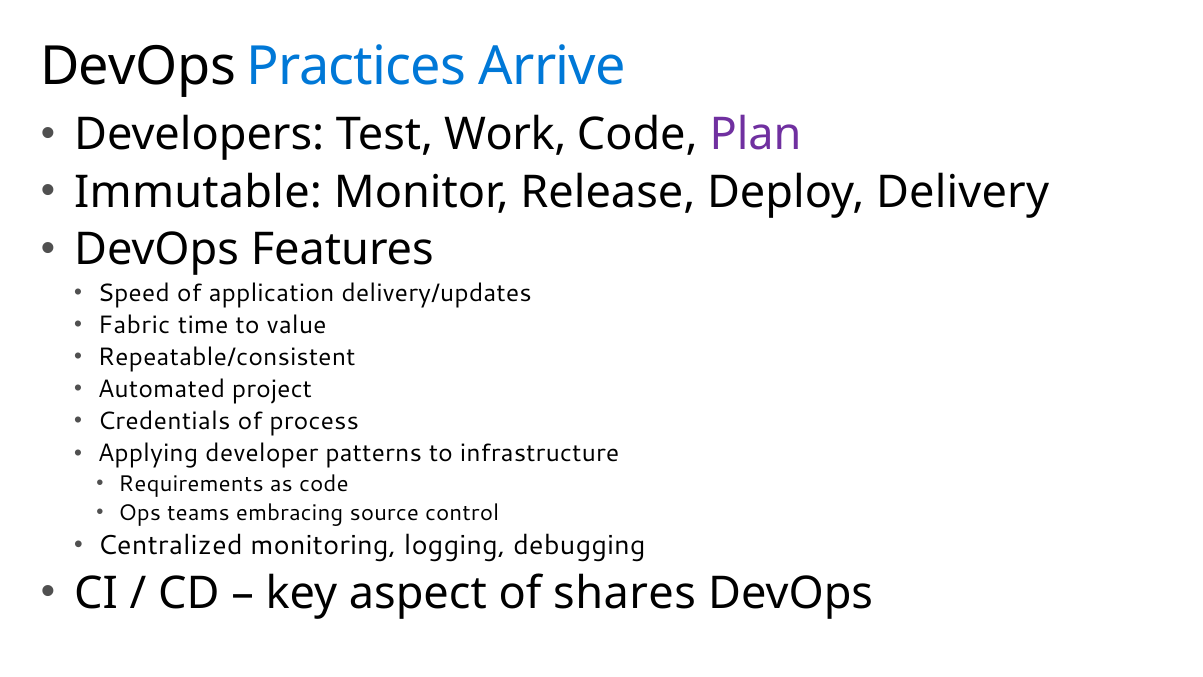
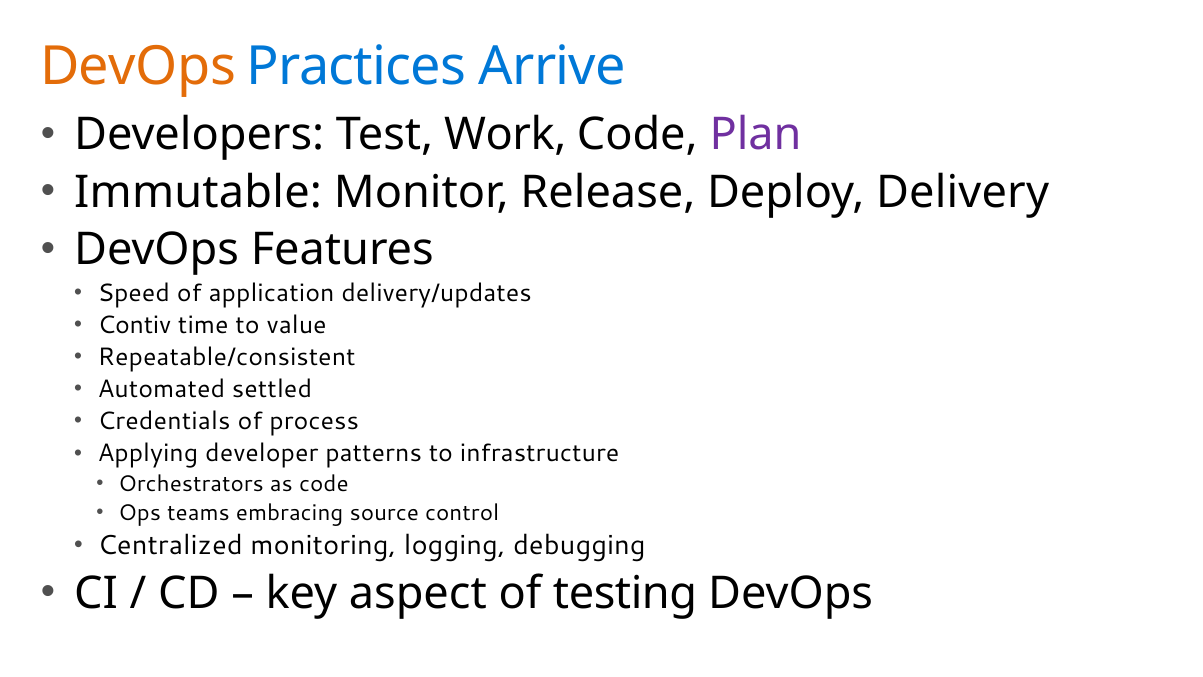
DevOps at (138, 67) colour: black -> orange
Fabric: Fabric -> Contiv
project: project -> settled
Requirements: Requirements -> Orchestrators
shares: shares -> testing
